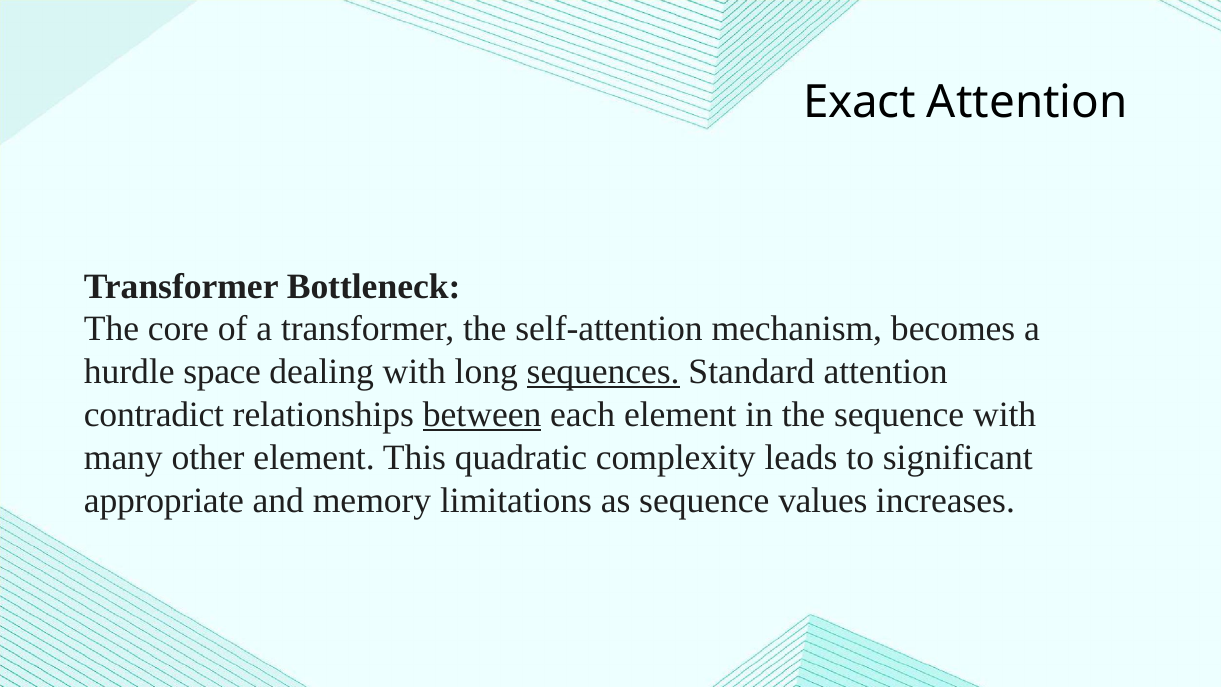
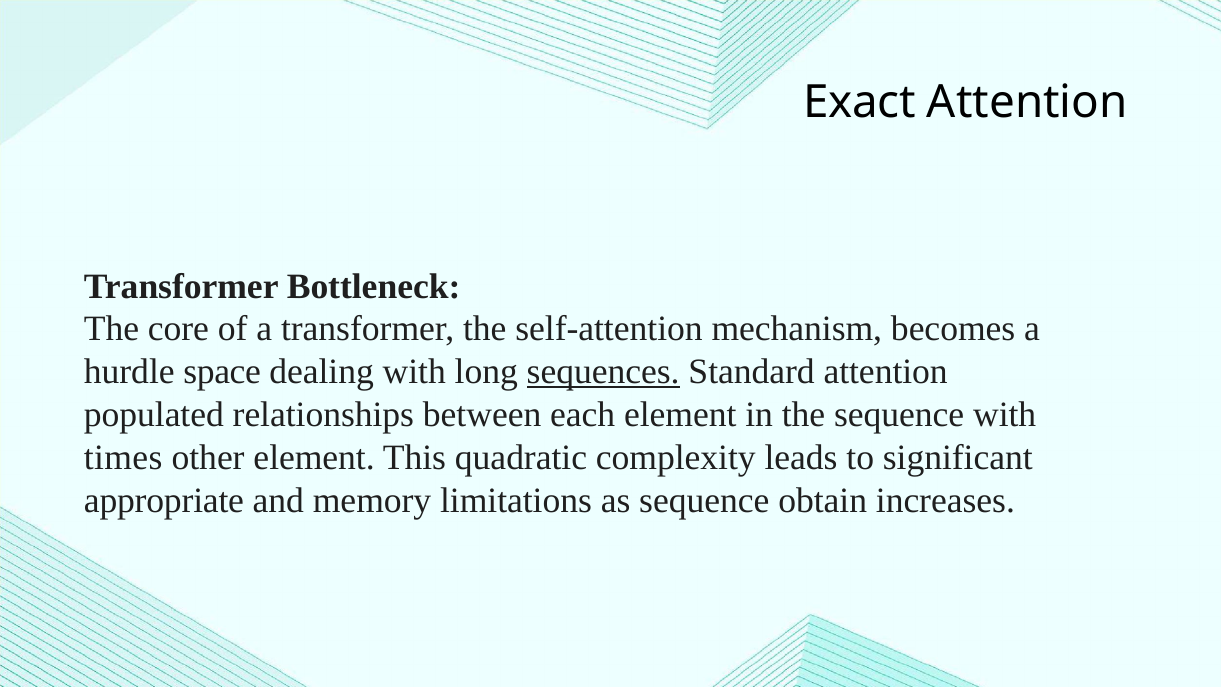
contradict: contradict -> populated
between underline: present -> none
many: many -> times
values: values -> obtain
